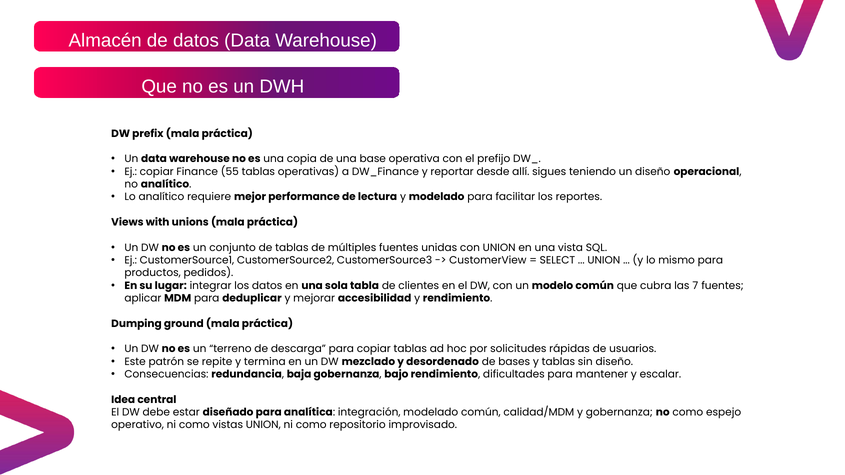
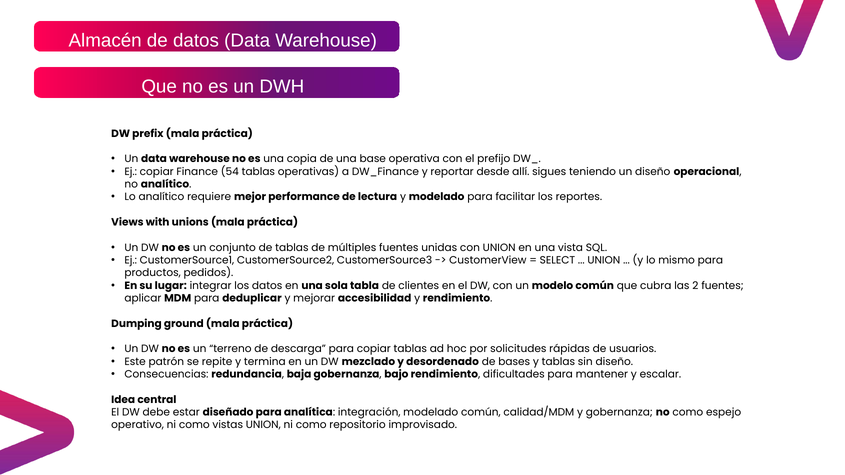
55: 55 -> 54
7: 7 -> 2
